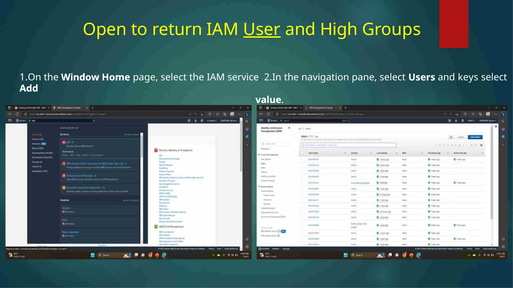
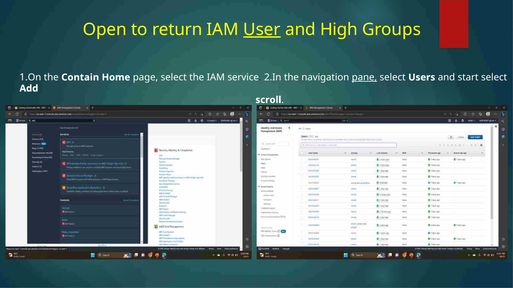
Window: Window -> Contain
pane underline: none -> present
keys: keys -> start
value: value -> scroll
